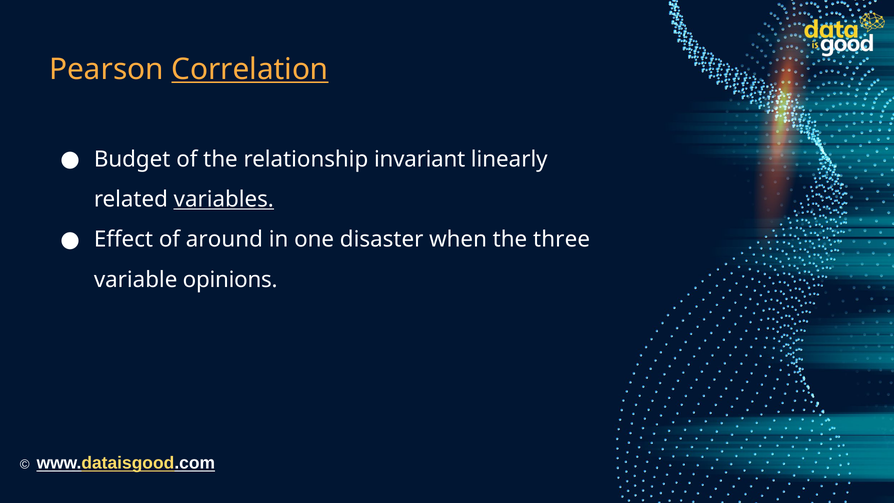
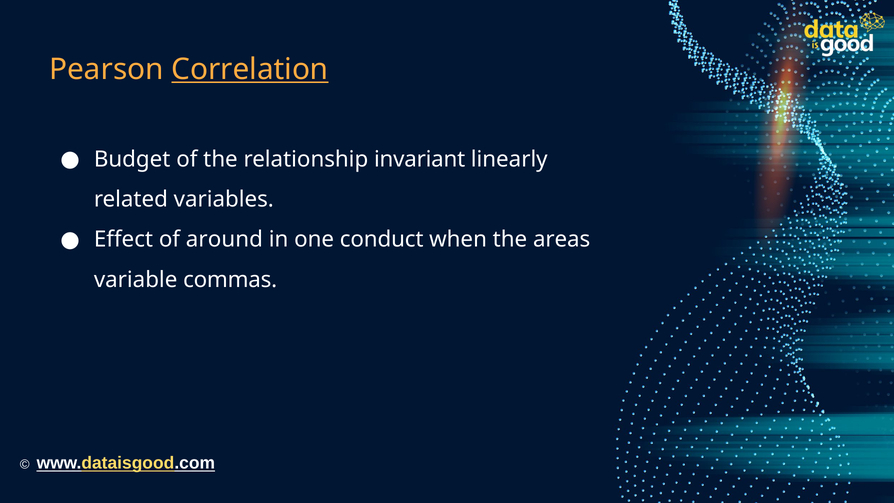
variables underline: present -> none
disaster: disaster -> conduct
three: three -> areas
opinions: opinions -> commas
